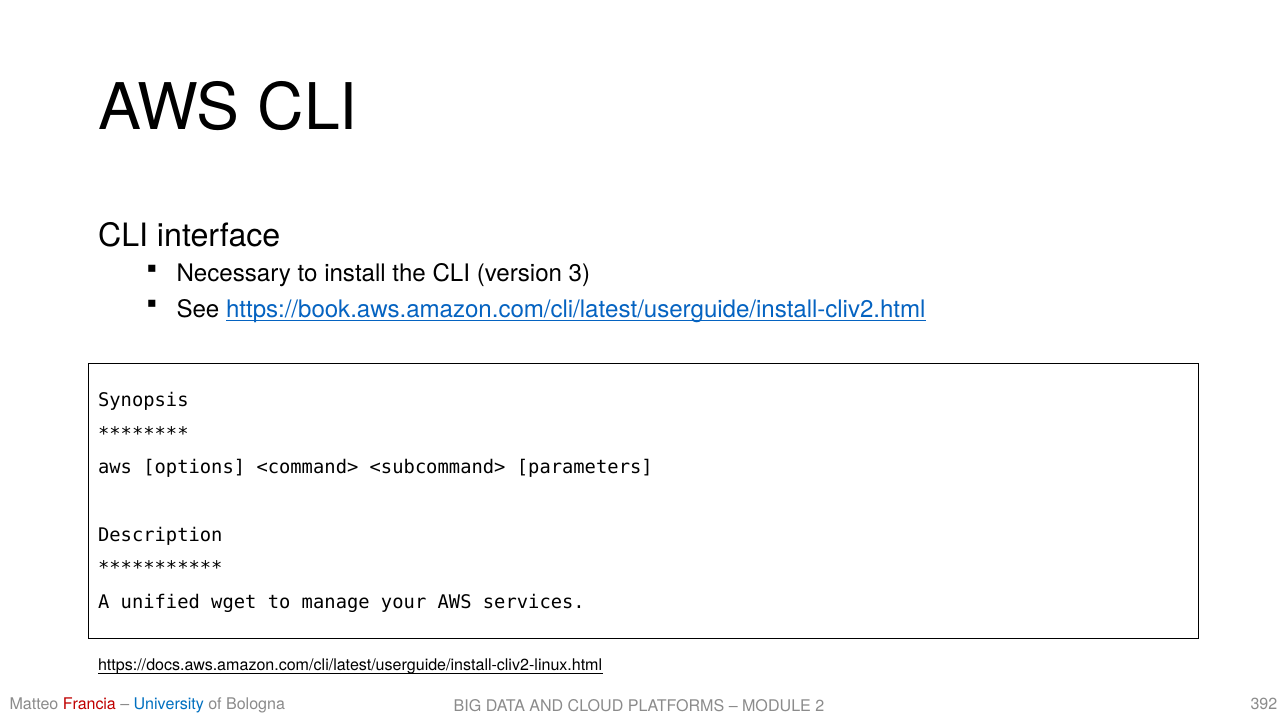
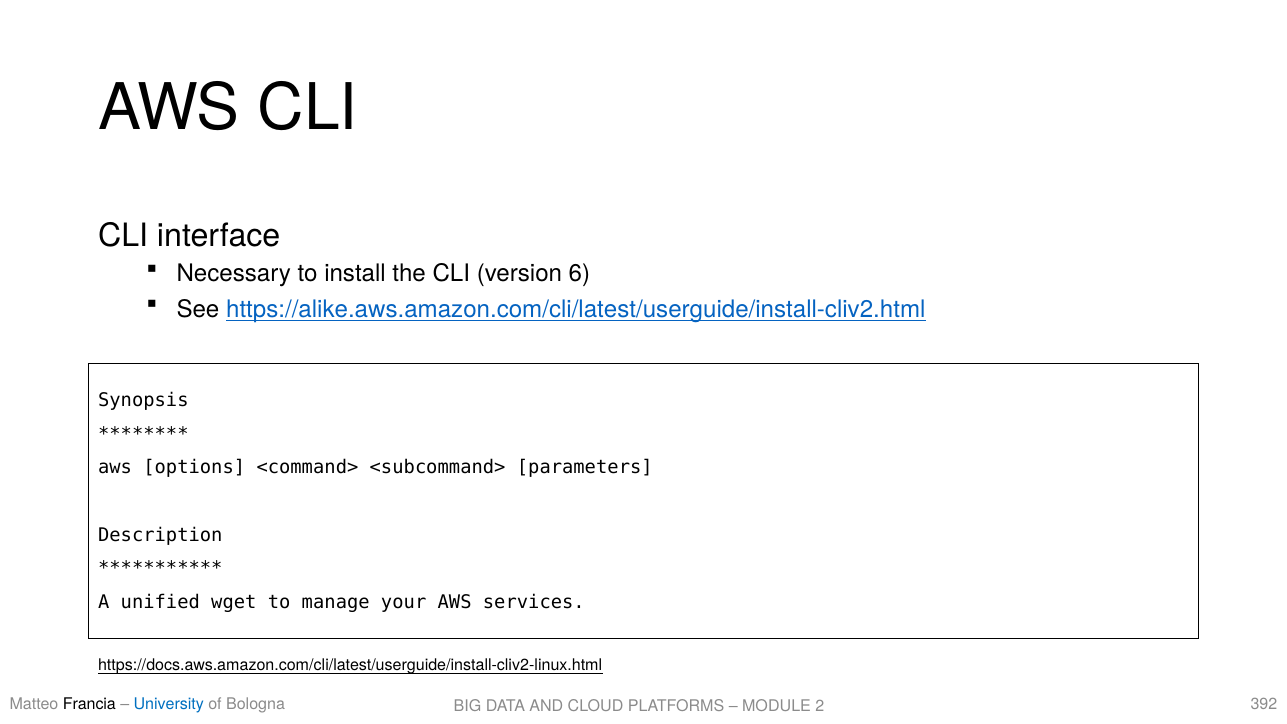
3: 3 -> 6
https://book.aws.amazon.com/cli/latest/userguide/install-cliv2.html: https://book.aws.amazon.com/cli/latest/userguide/install-cliv2.html -> https://alike.aws.amazon.com/cli/latest/userguide/install-cliv2.html
Francia colour: red -> black
